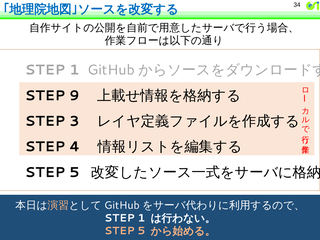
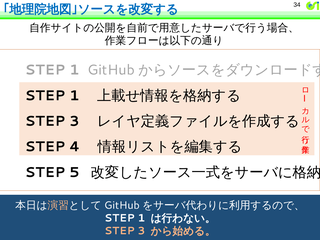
9 at (74, 96): 9 -> 1
5 at (141, 231): 5 -> 3
